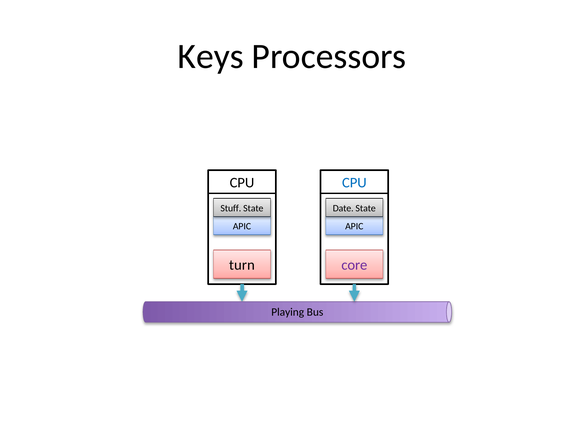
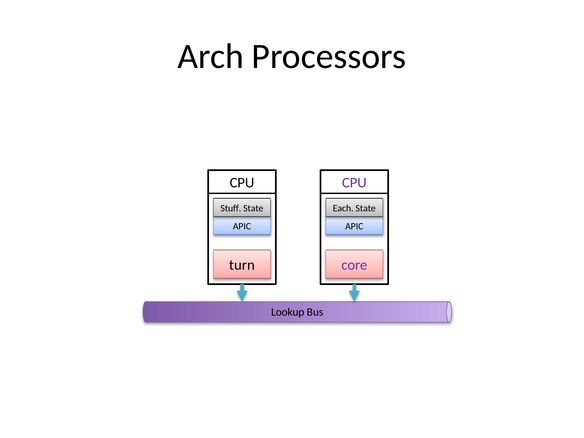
Keys: Keys -> Arch
CPU at (354, 183) colour: blue -> purple
Date: Date -> Each
Playing: Playing -> Lookup
